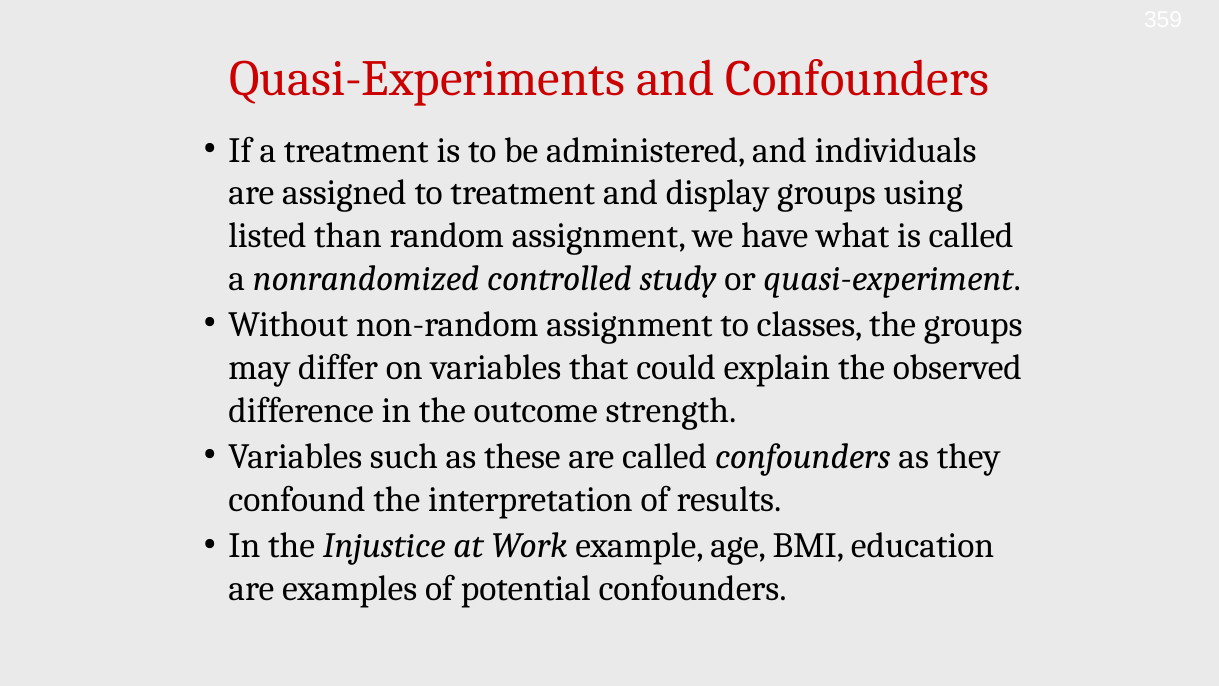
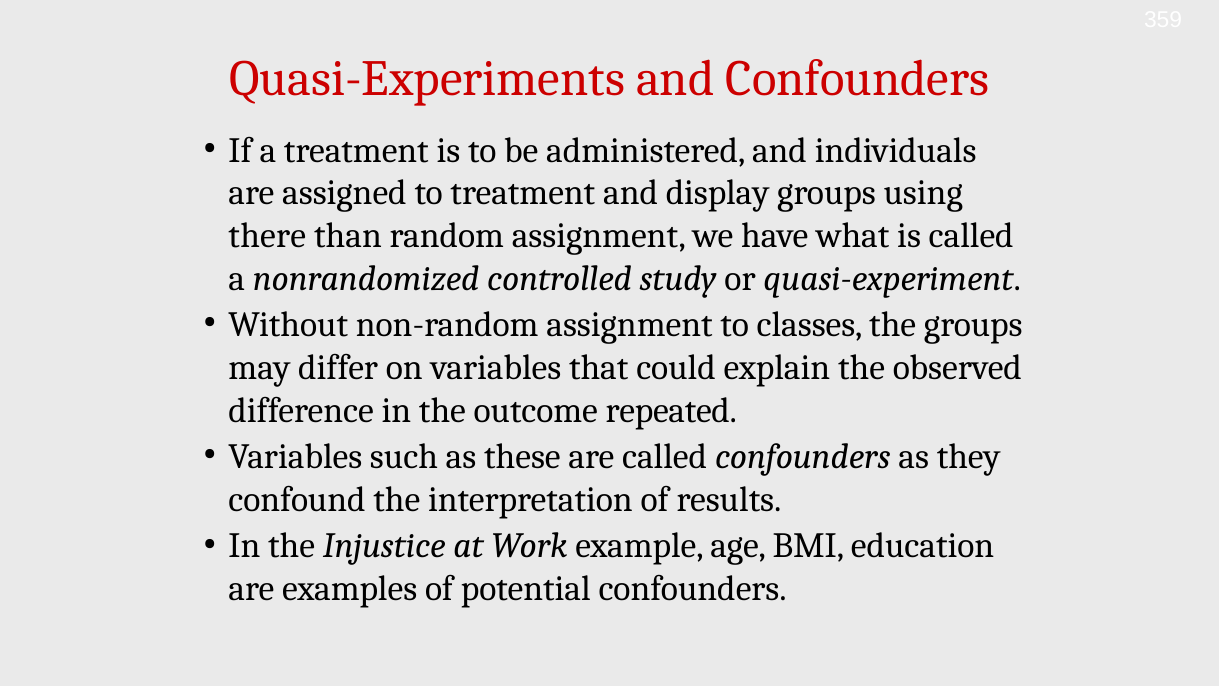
listed: listed -> there
strength: strength -> repeated
